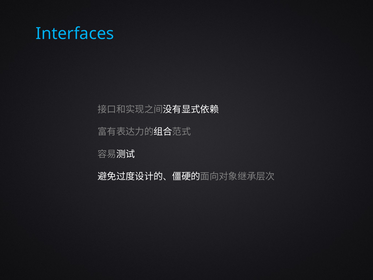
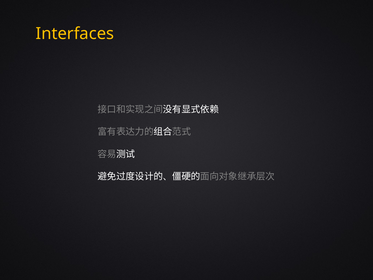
Interfaces colour: light blue -> yellow
